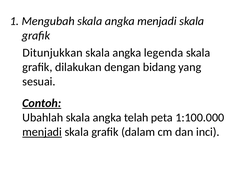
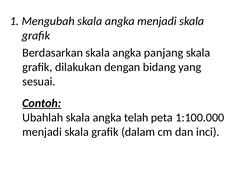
Ditunjukkan: Ditunjukkan -> Berdasarkan
legenda: legenda -> panjang
menjadi at (42, 132) underline: present -> none
